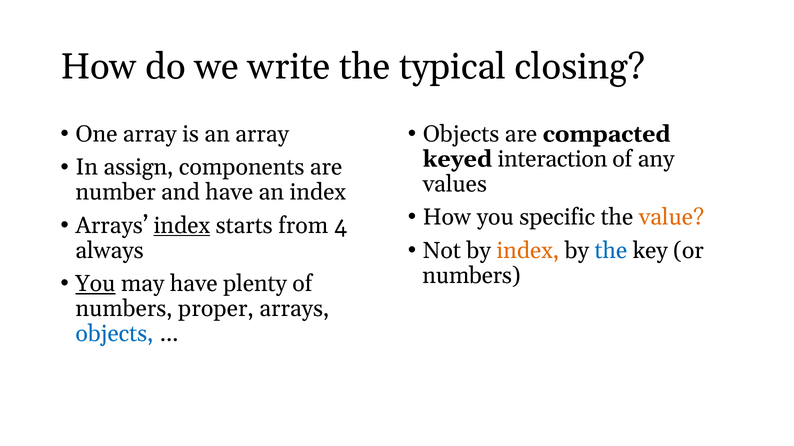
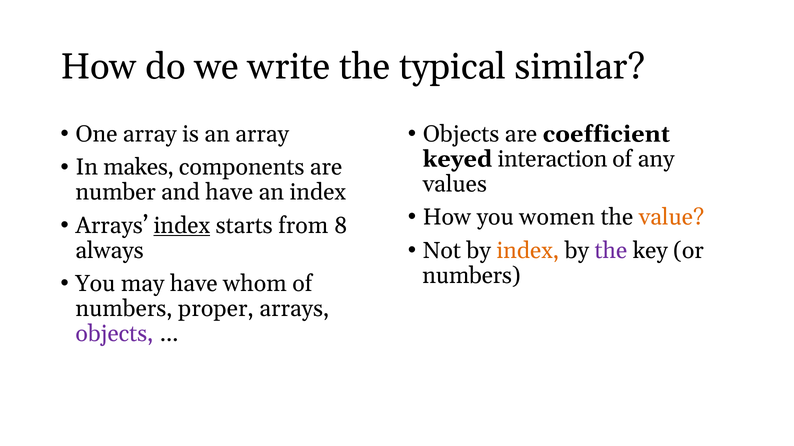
closing: closing -> similar
compacted: compacted -> coefficient
assign: assign -> makes
specific: specific -> women
4: 4 -> 8
the at (611, 251) colour: blue -> purple
You at (95, 284) underline: present -> none
plenty: plenty -> whom
objects at (114, 334) colour: blue -> purple
